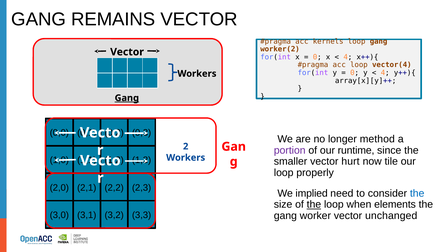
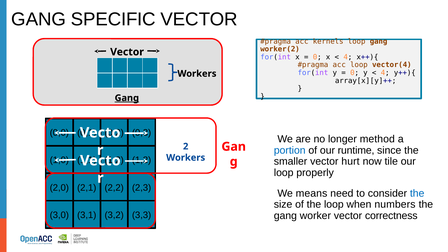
REMAINS: REMAINS -> SPECIFIC
portion colour: purple -> blue
implied: implied -> means
the at (314, 204) underline: present -> none
elements: elements -> numbers
unchanged: unchanged -> correctness
